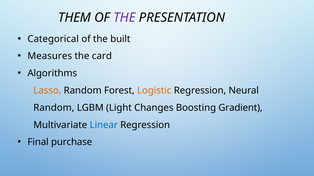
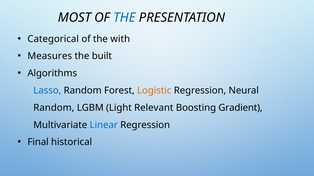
THEM: THEM -> MOST
THE at (124, 18) colour: purple -> blue
built: built -> with
card: card -> built
Lasso colour: orange -> blue
Changes: Changes -> Relevant
purchase: purchase -> historical
